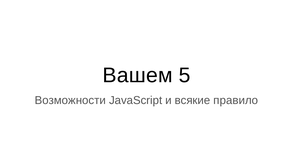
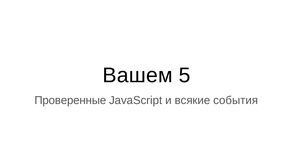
Возможности: Возможности -> Проверенные
правило: правило -> события
